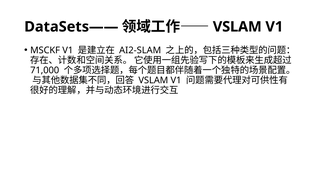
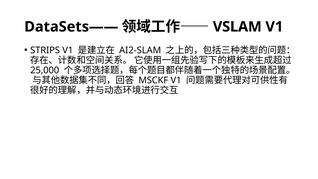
MSCKF: MSCKF -> STRIPS
71,000: 71,000 -> 25,000
VSLAM at (153, 80): VSLAM -> MSCKF
